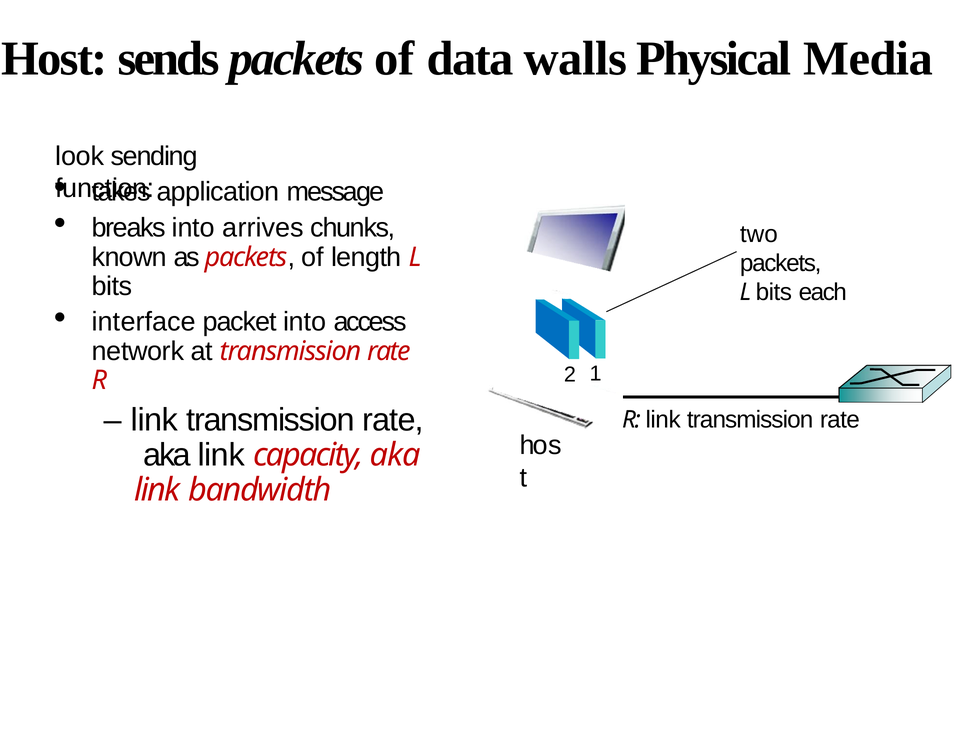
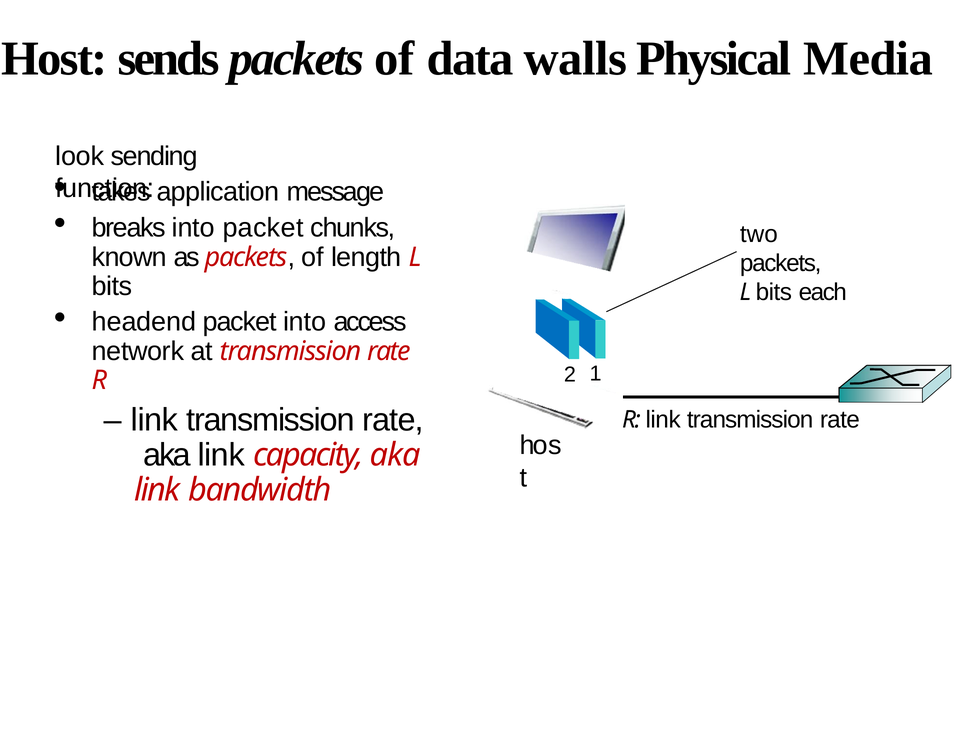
into arrives: arrives -> packet
interface: interface -> headend
